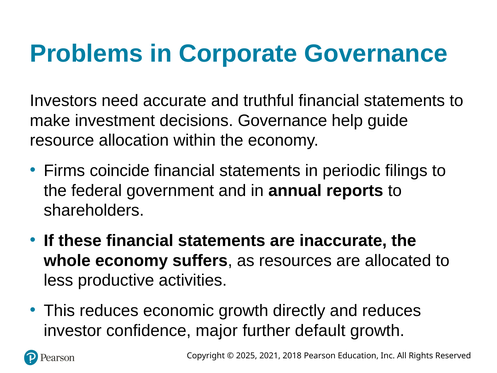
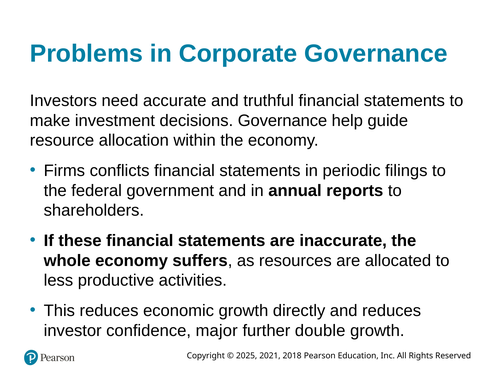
coincide: coincide -> conflicts
default: default -> double
